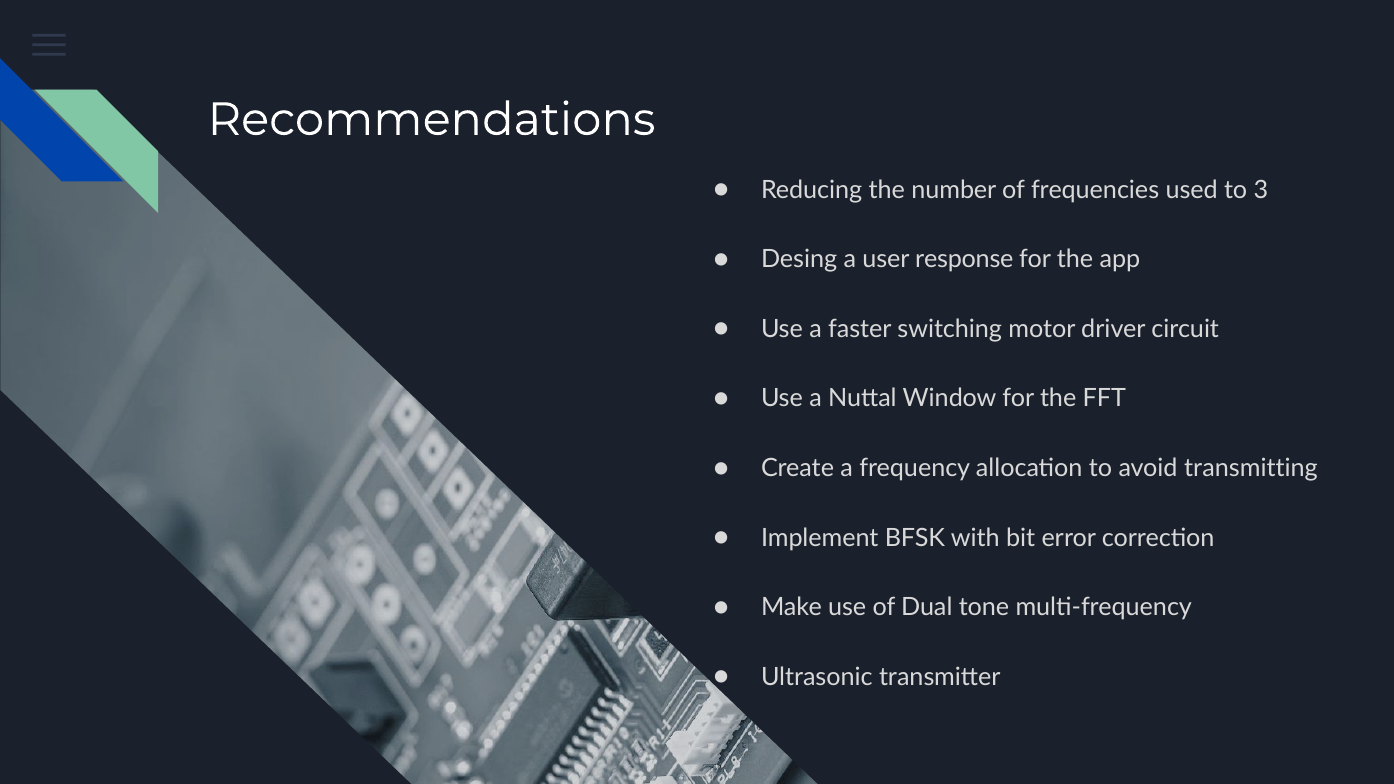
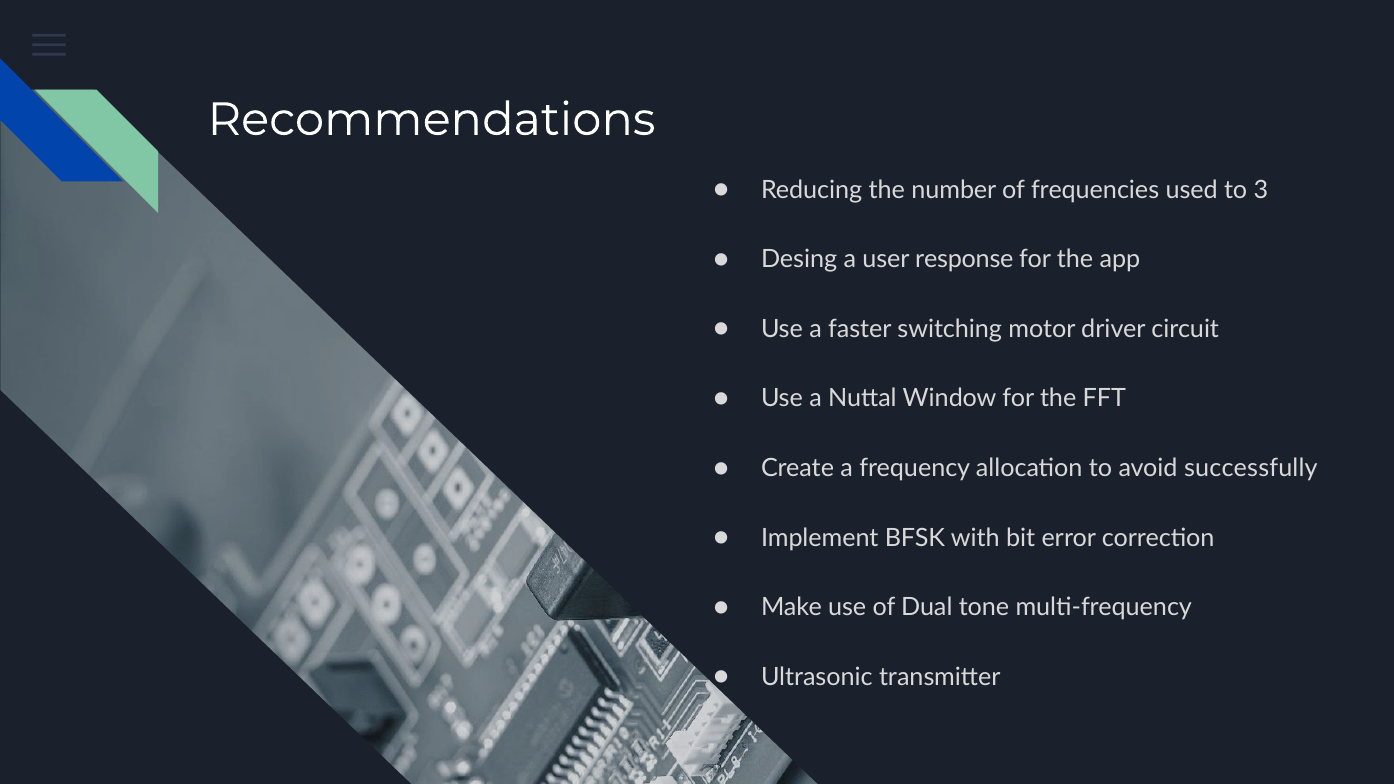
transmitting: transmitting -> successfully
